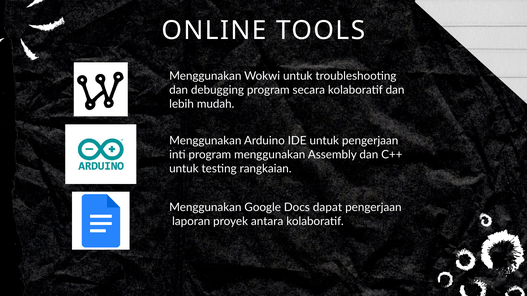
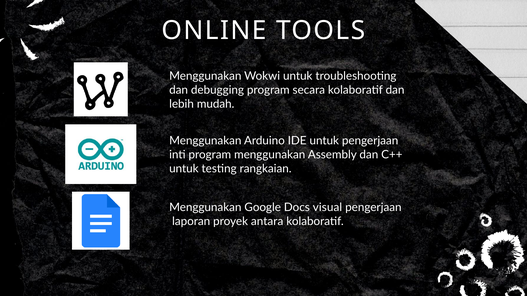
dapat: dapat -> visual
